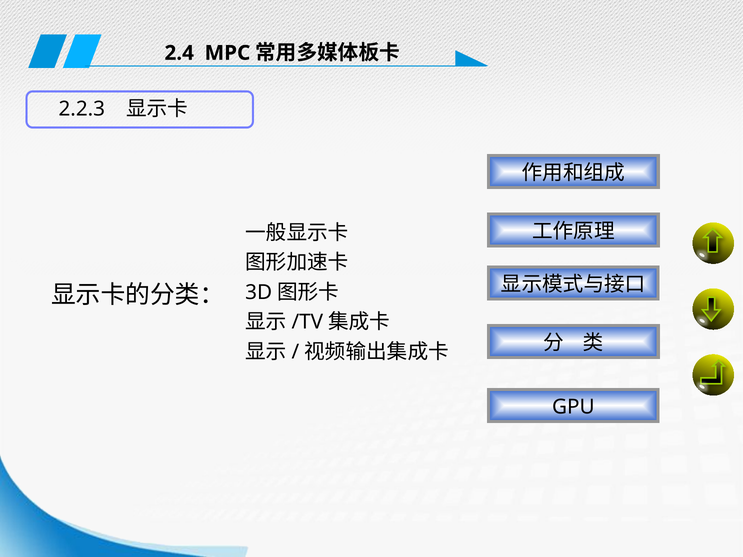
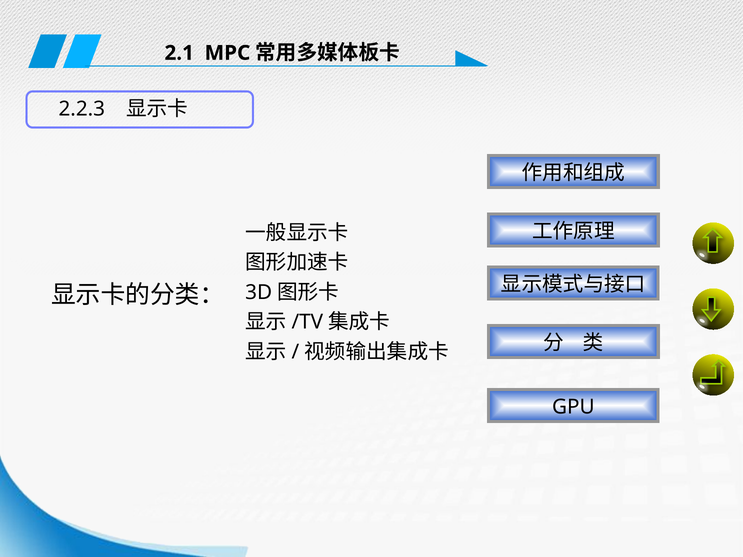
2.4: 2.4 -> 2.1
